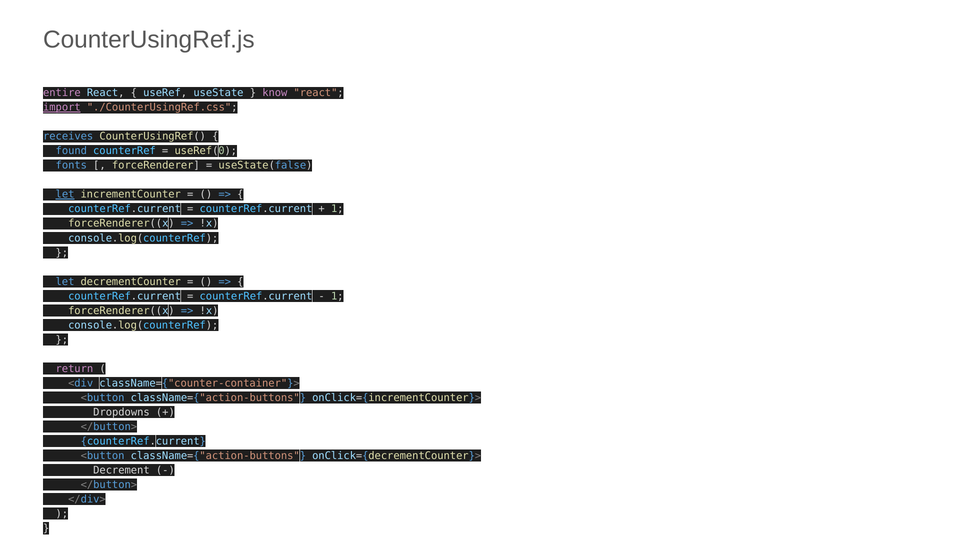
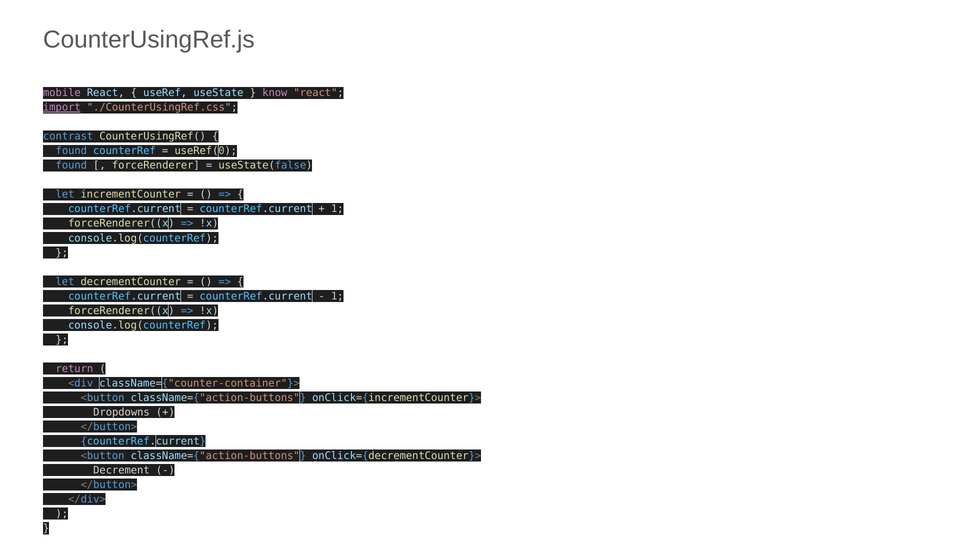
entire: entire -> mobile
receives: receives -> contrast
fonts at (71, 165): fonts -> found
let at (65, 194) underline: present -> none
